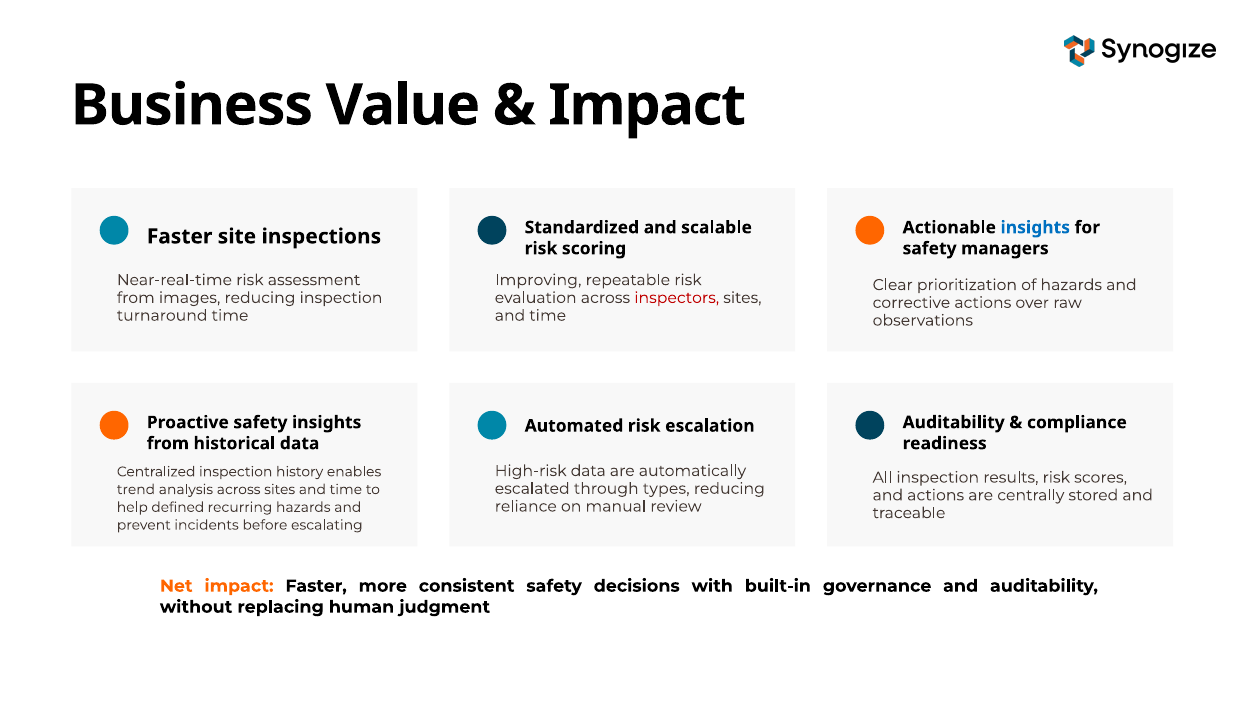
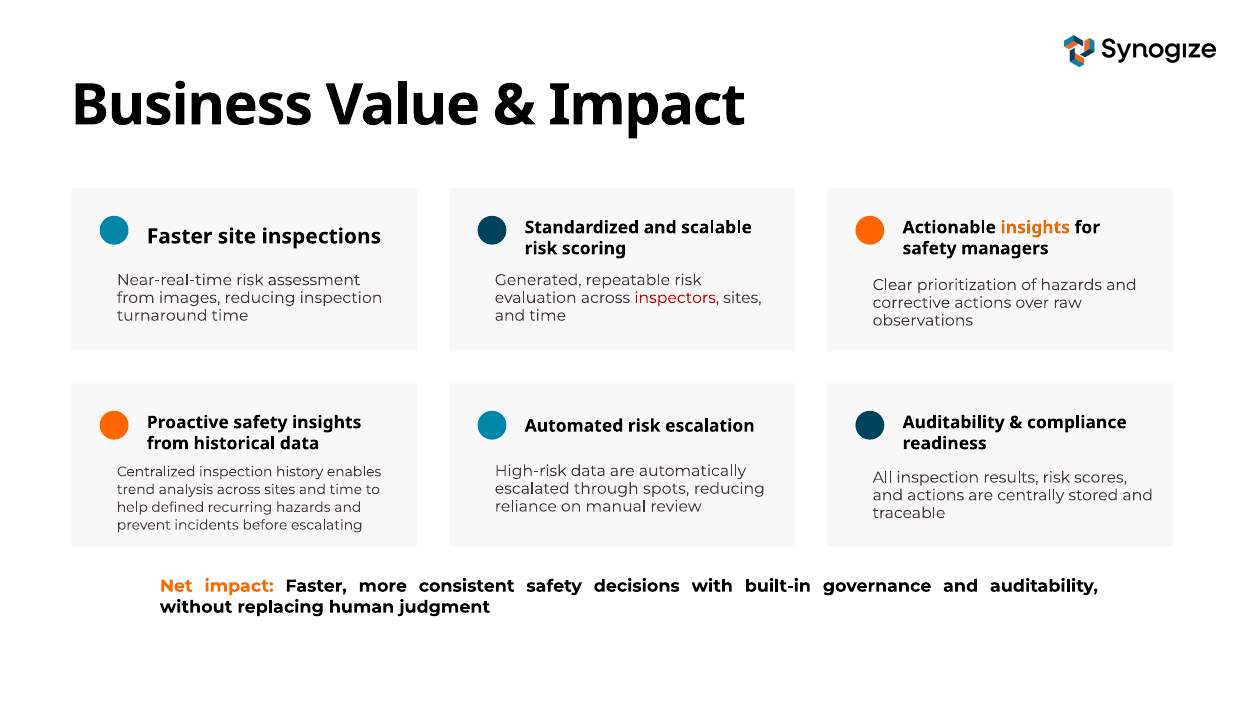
insights at (1035, 227) colour: blue -> orange
Improving: Improving -> Generated
types: types -> spots
